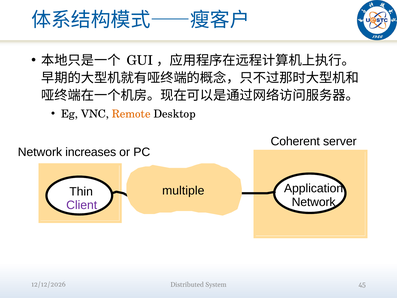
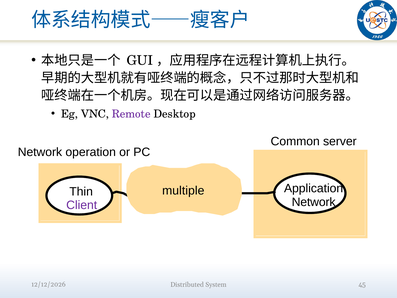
Remote colour: orange -> purple
Coherent: Coherent -> Common
increases: increases -> operation
